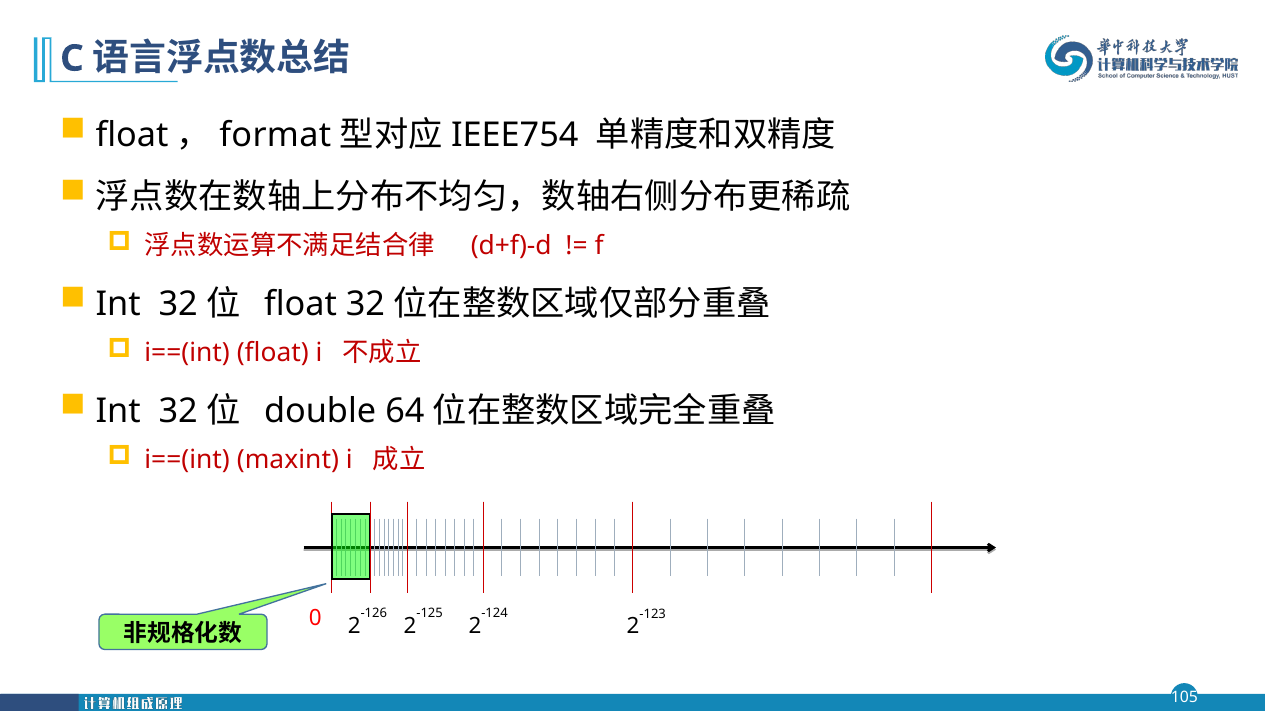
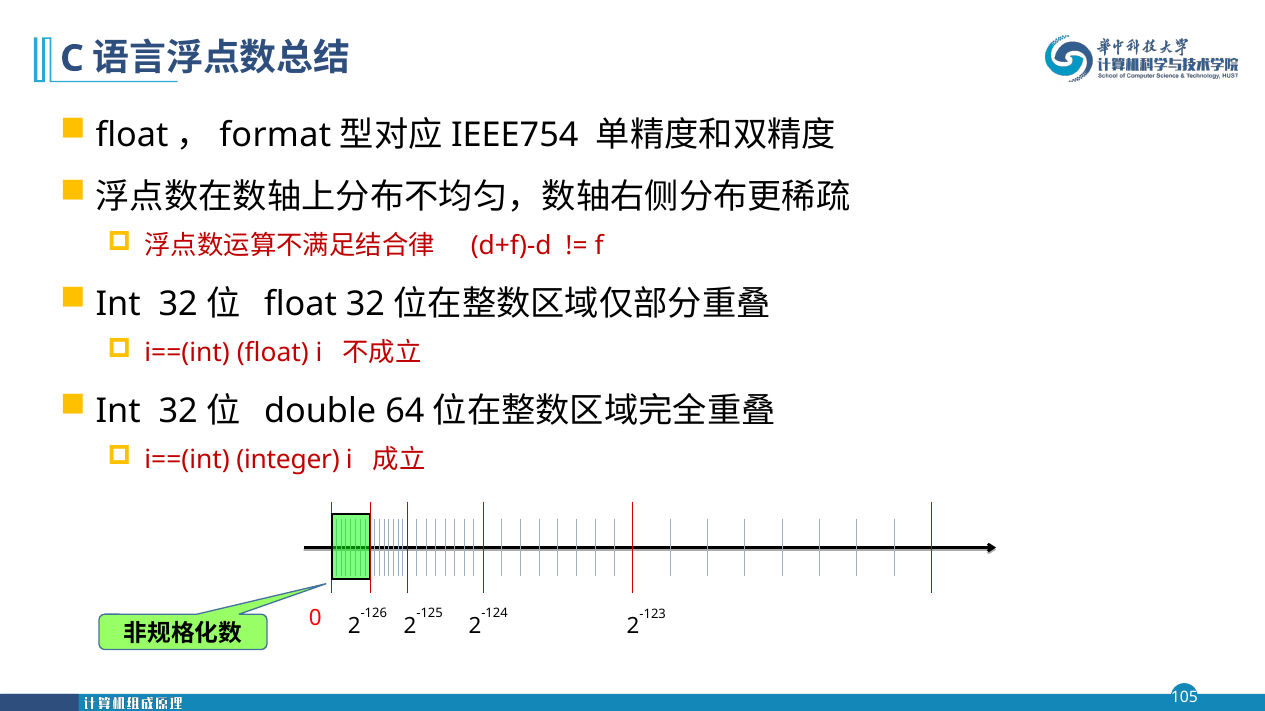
maxint: maxint -> integer
